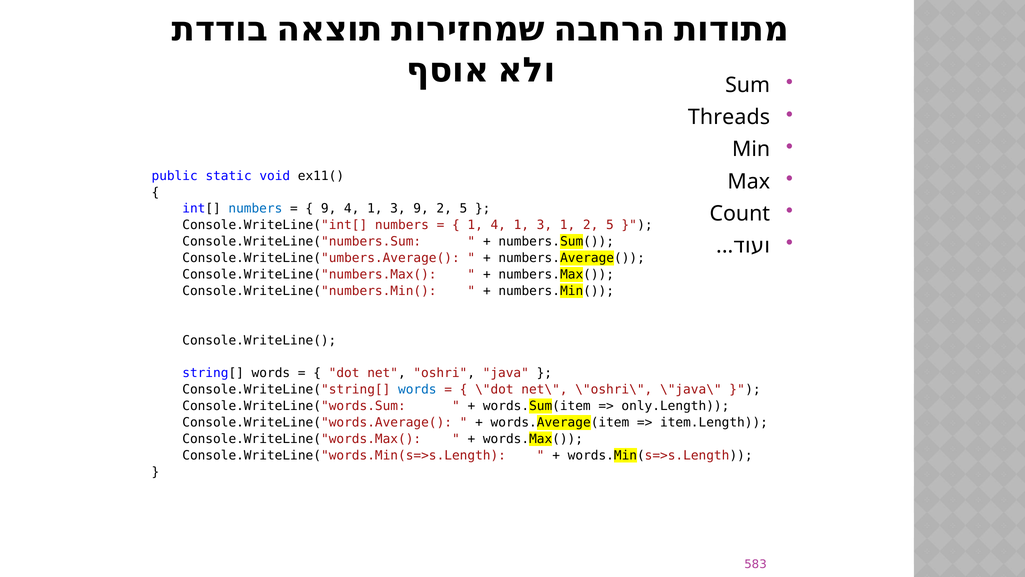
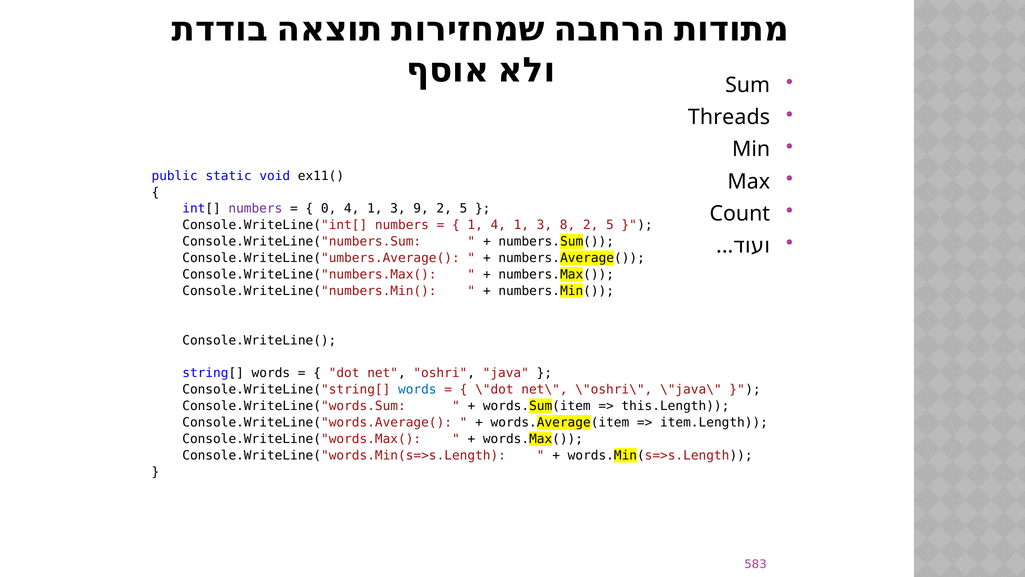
numbers at (255, 209) colour: blue -> purple
9 at (329, 209): 9 -> 0
3 1: 1 -> 8
only.Length: only.Length -> this.Length
